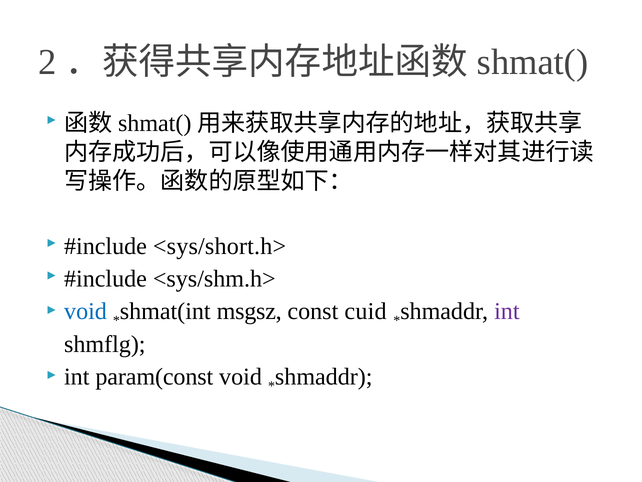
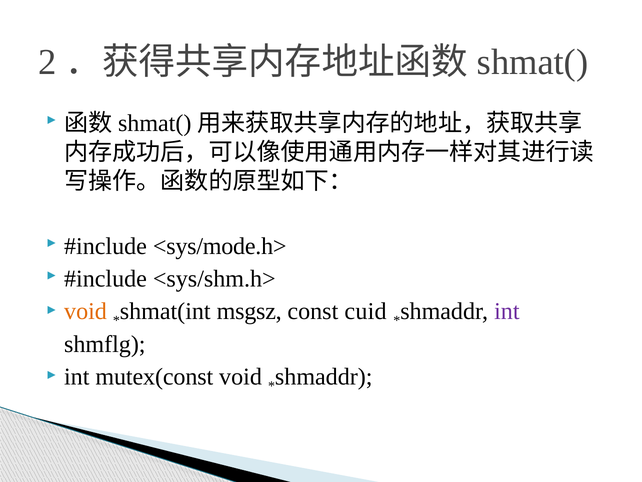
<sys/short.h>: <sys/short.h> -> <sys/mode.h>
void at (85, 311) colour: blue -> orange
param(const: param(const -> mutex(const
